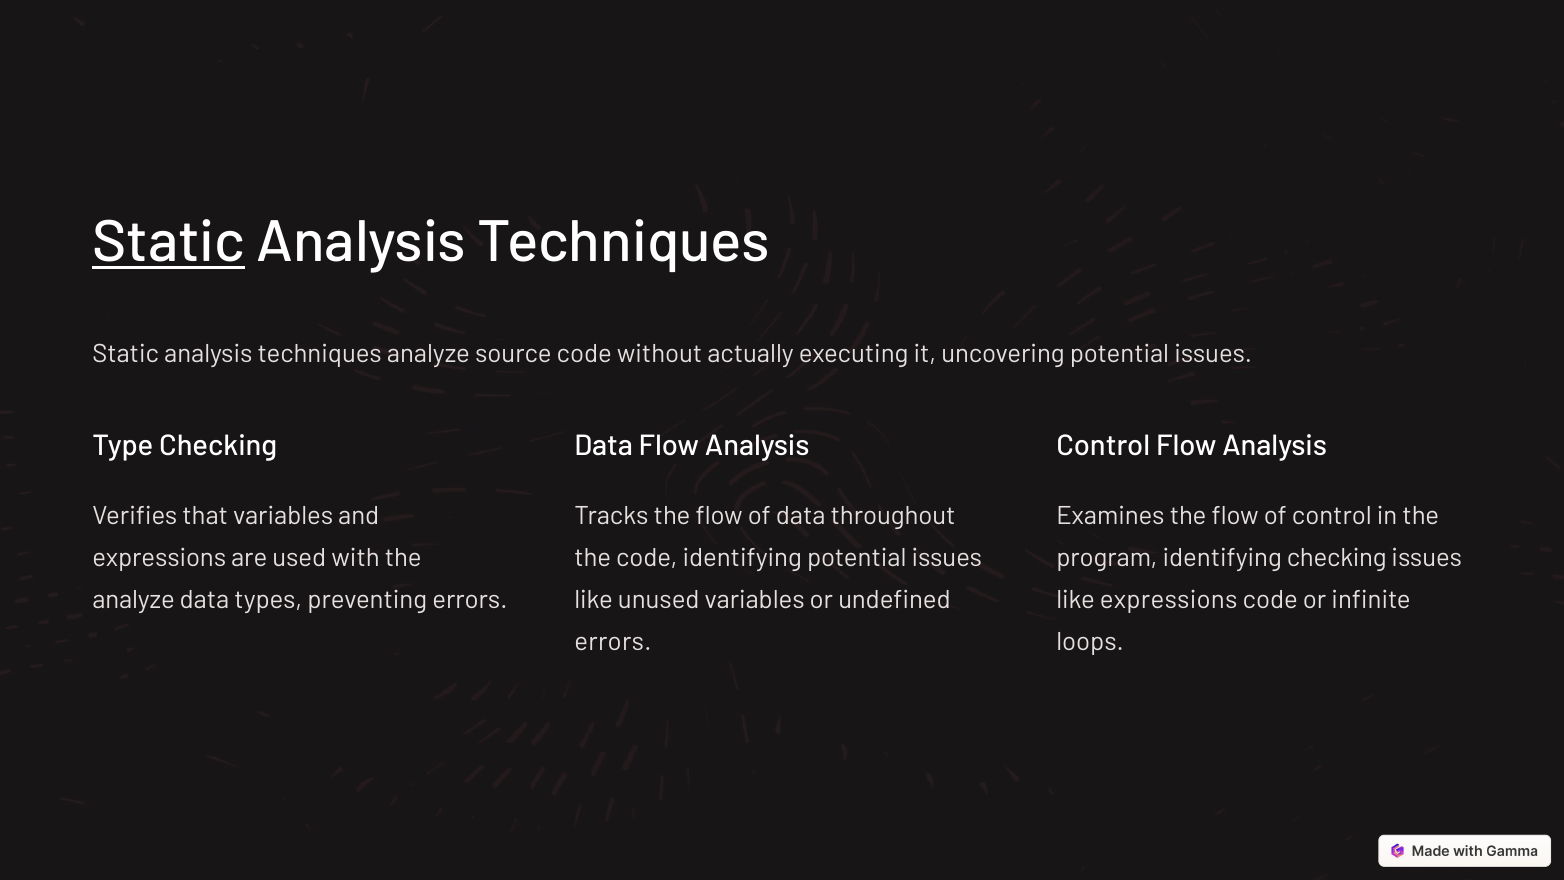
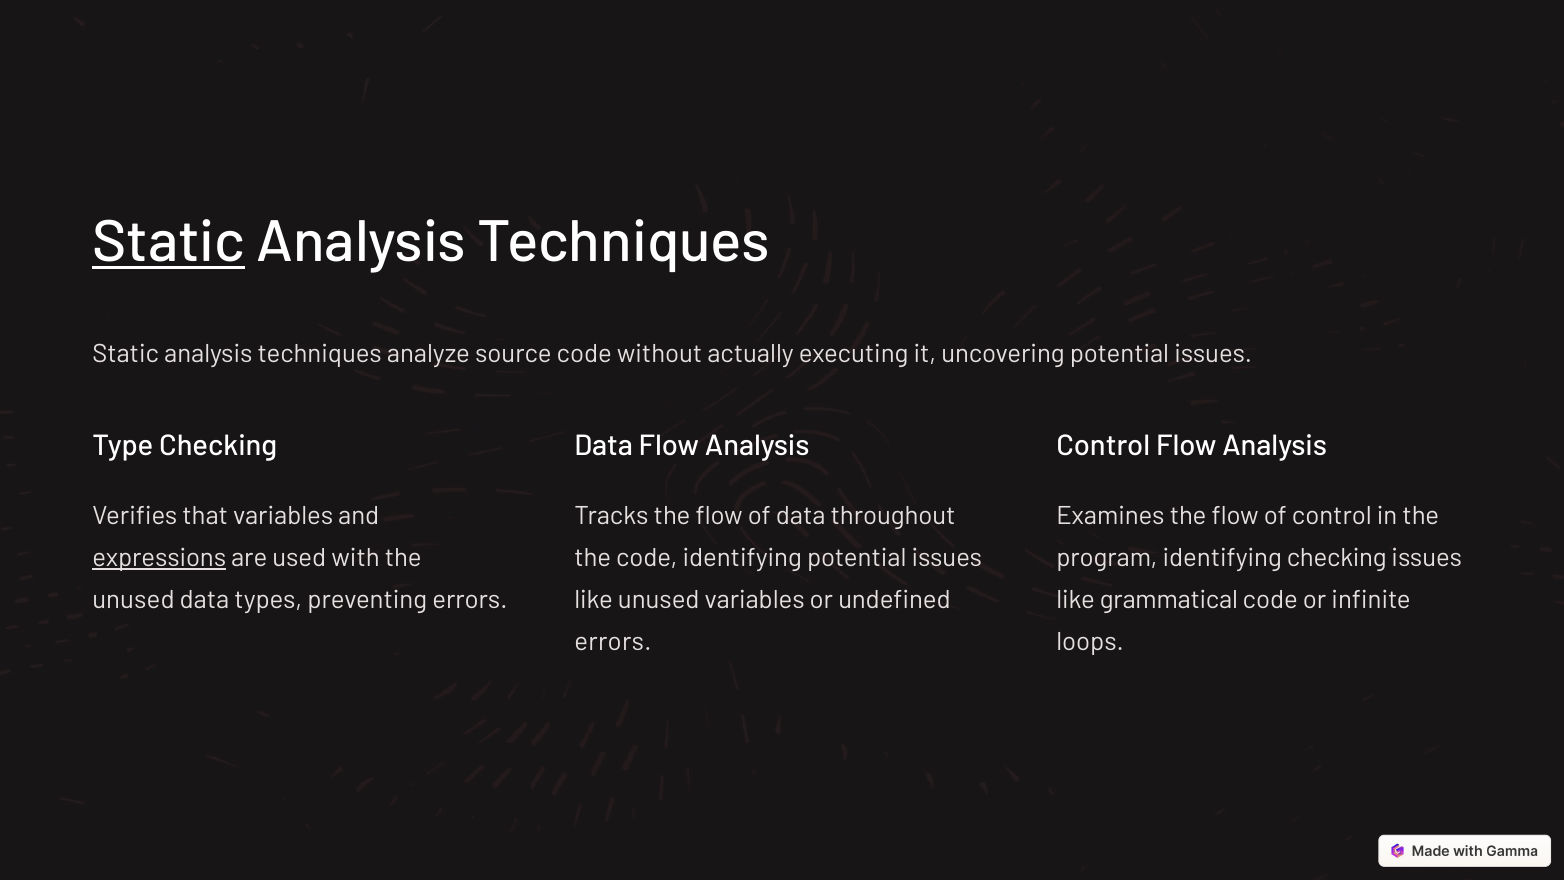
expressions at (159, 558) underline: none -> present
analyze at (134, 600): analyze -> unused
like expressions: expressions -> grammatical
